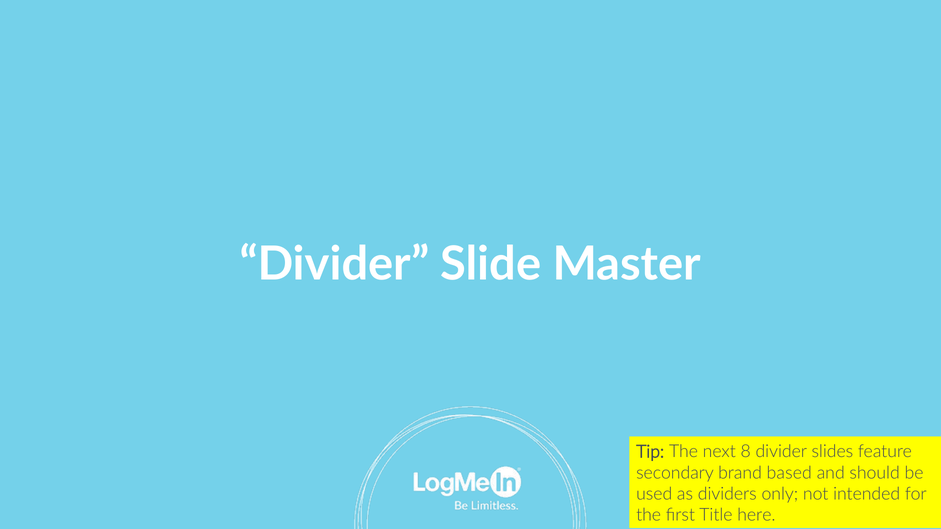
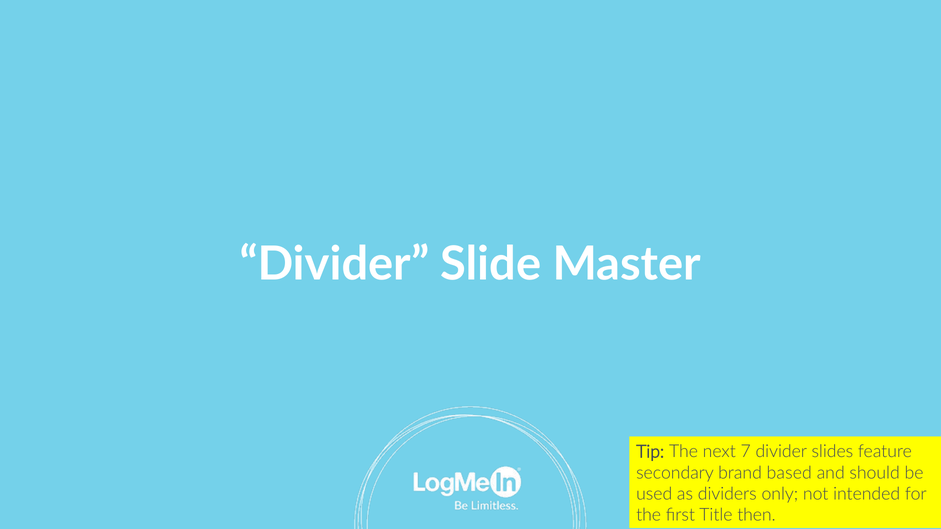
8: 8 -> 7
here: here -> then
